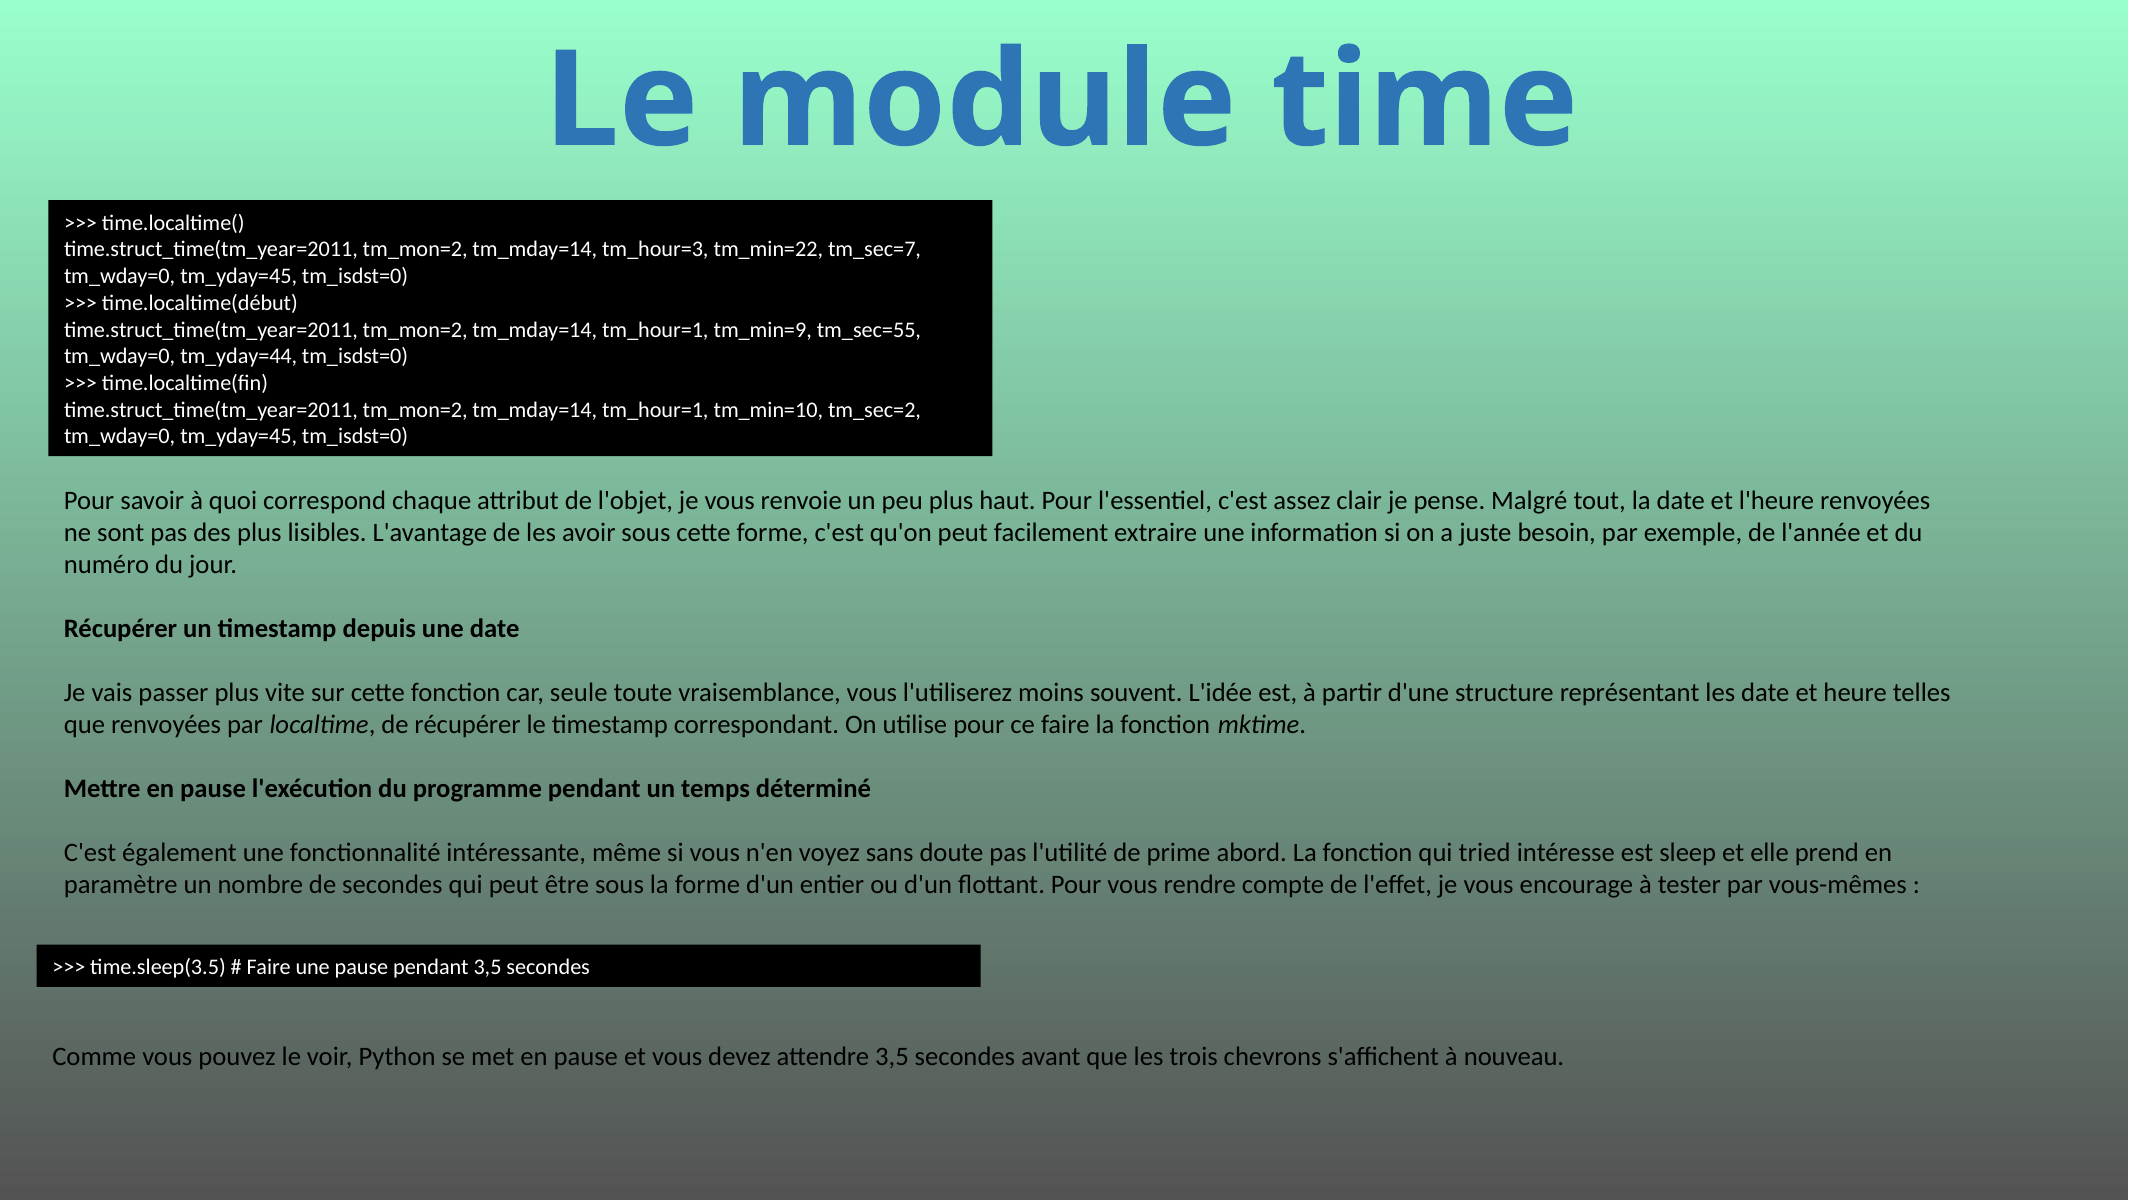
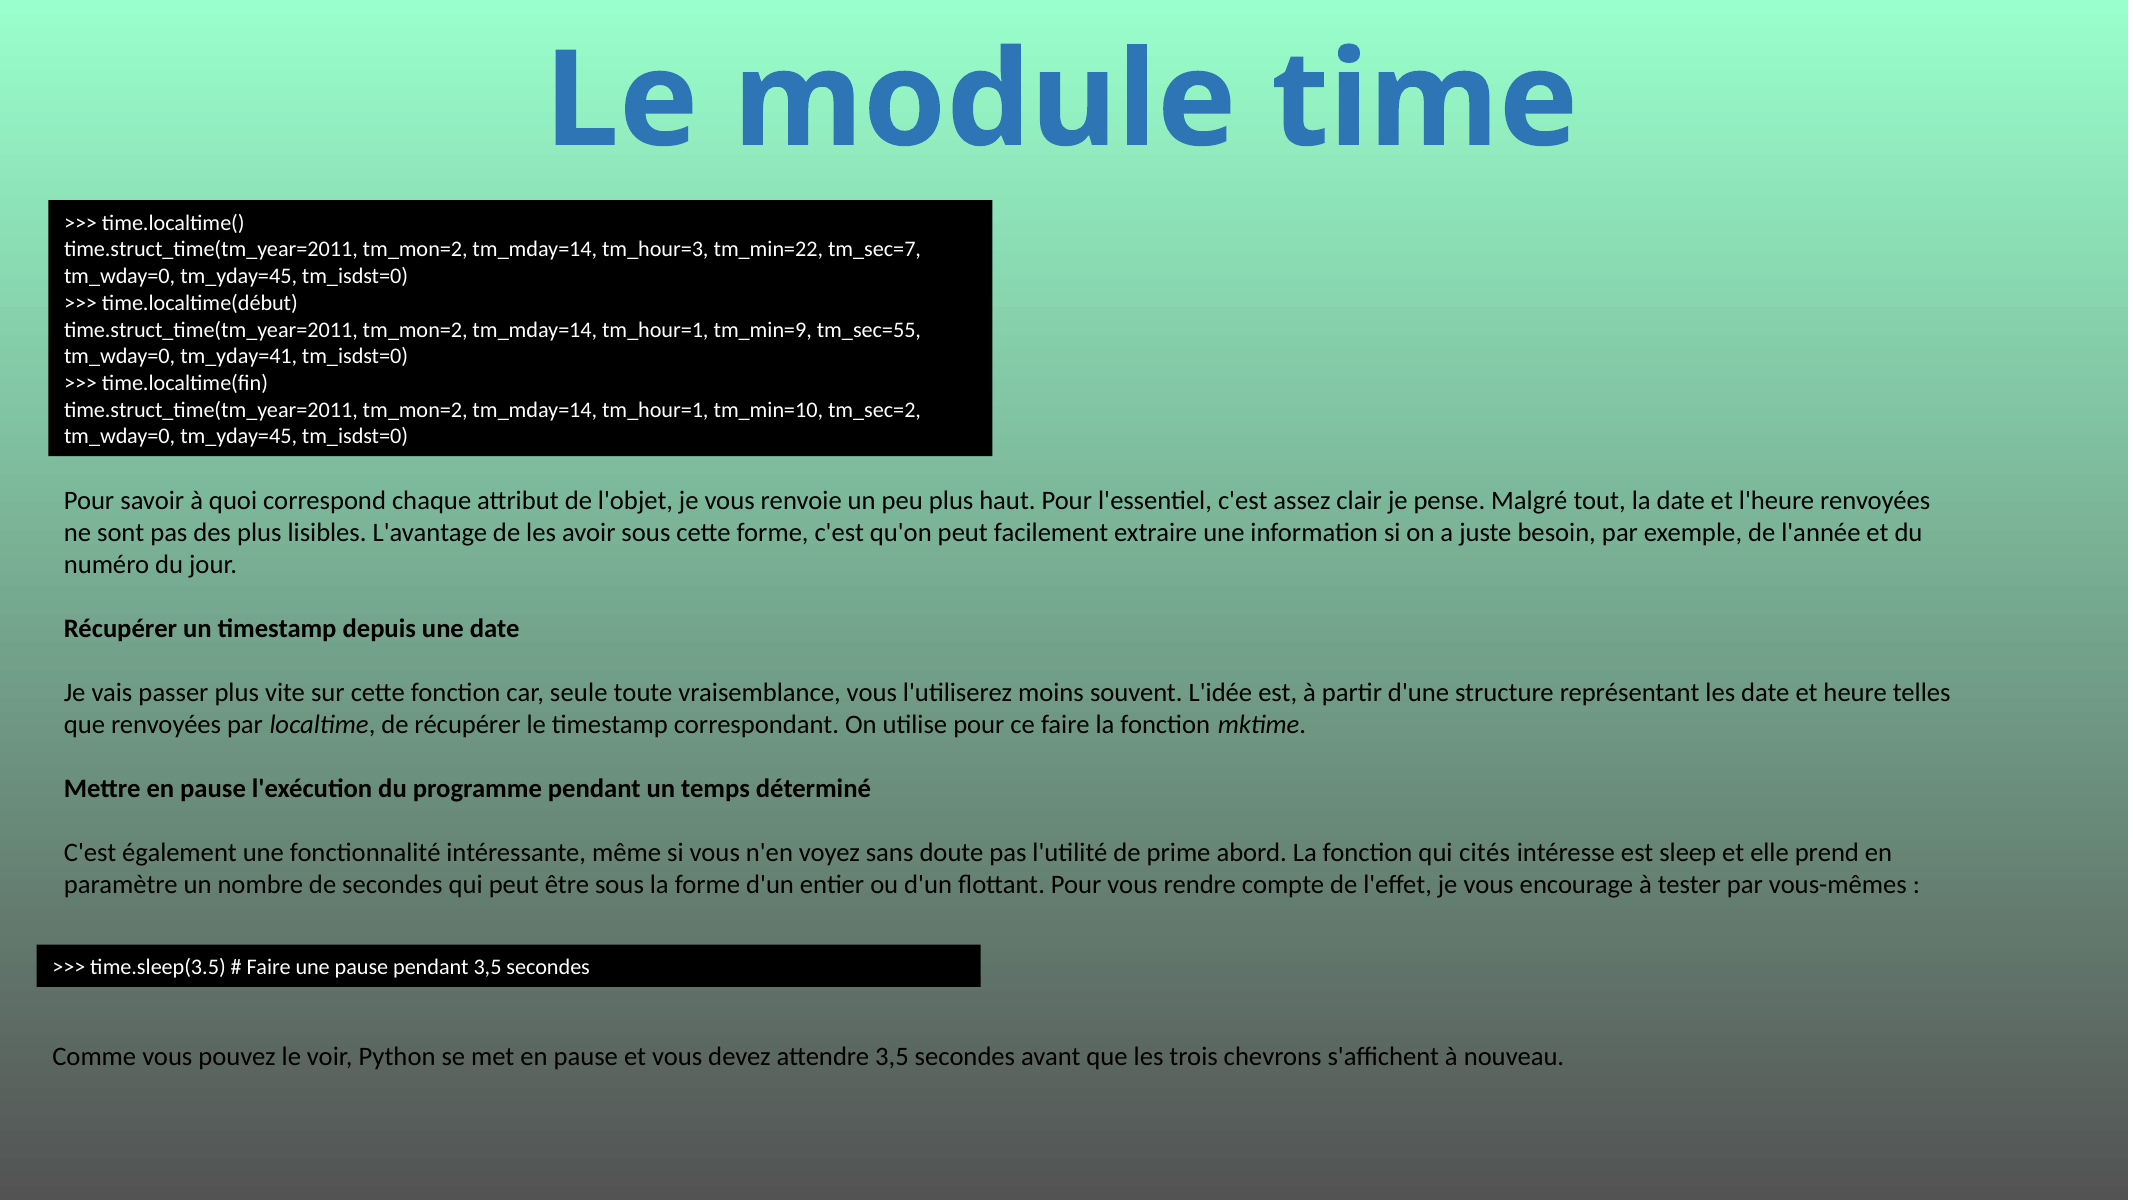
tm_yday=44: tm_yday=44 -> tm_yday=41
tried: tried -> cités
